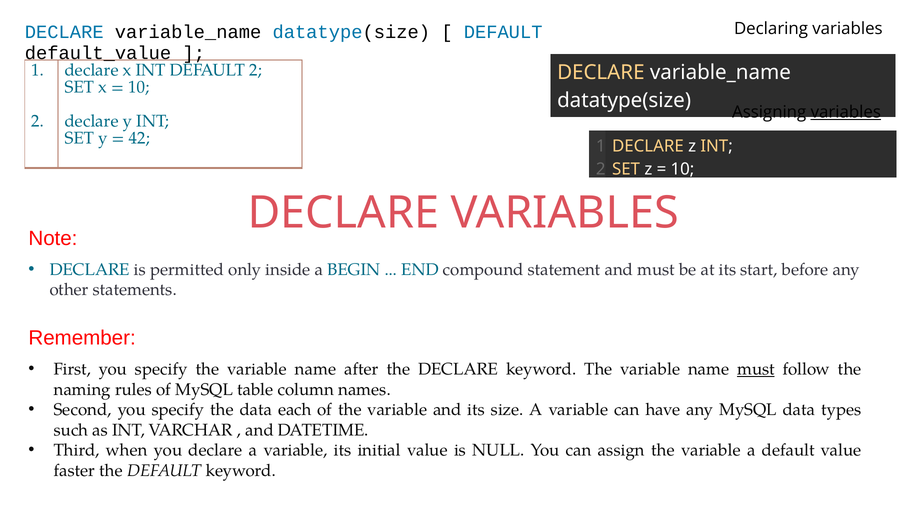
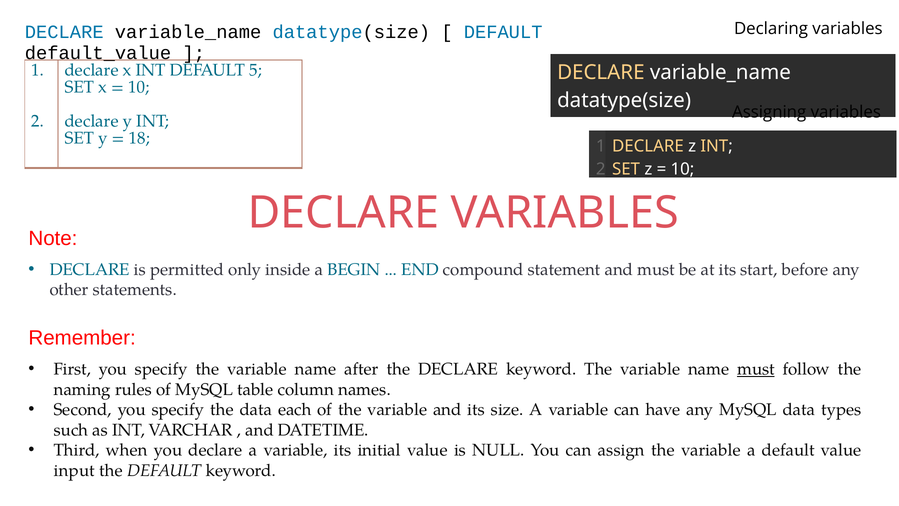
DEFAULT 2: 2 -> 5
variables at (846, 112) underline: present -> none
42: 42 -> 18
faster: faster -> input
